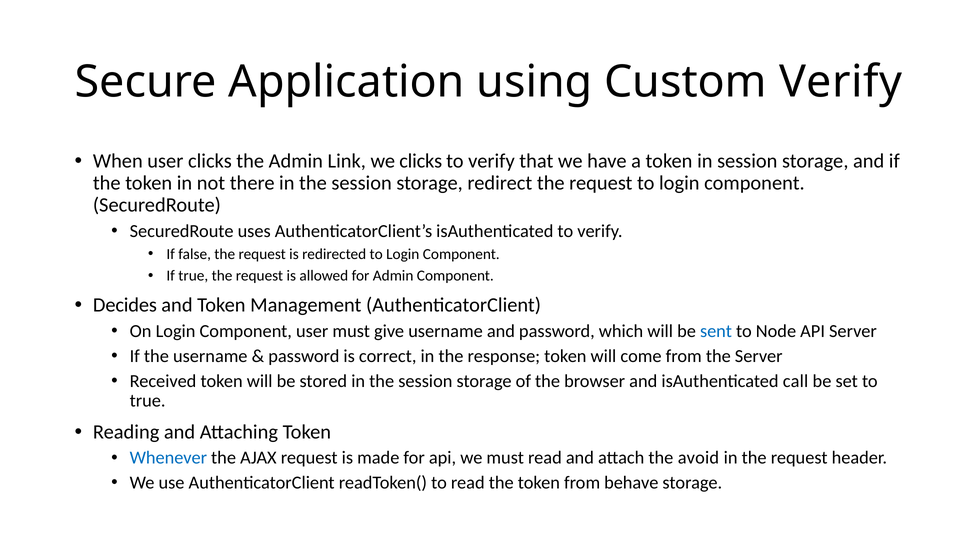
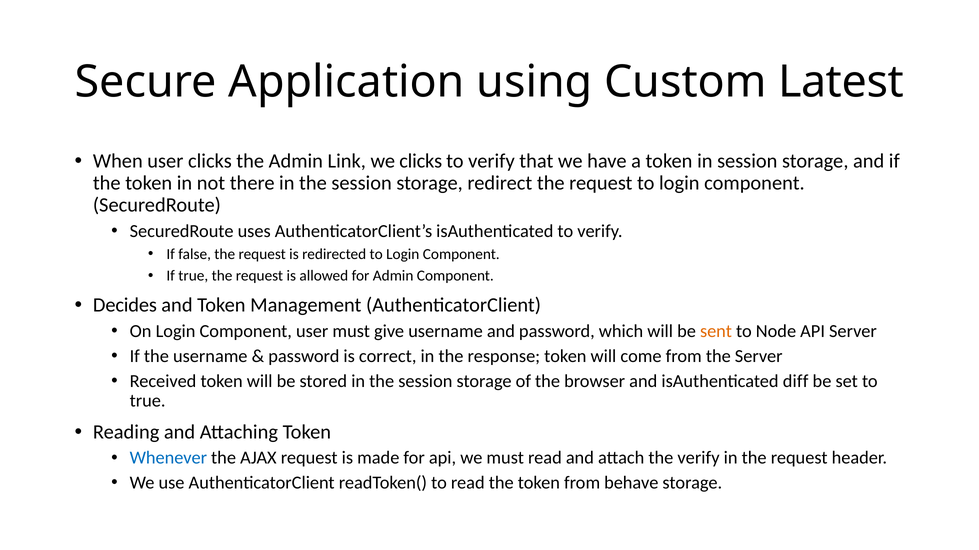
Custom Verify: Verify -> Latest
sent colour: blue -> orange
call: call -> diff
the avoid: avoid -> verify
